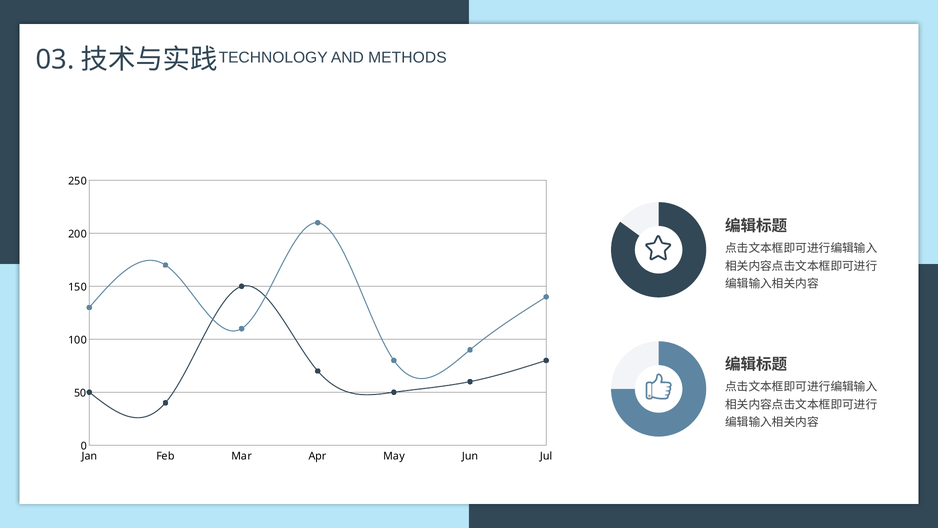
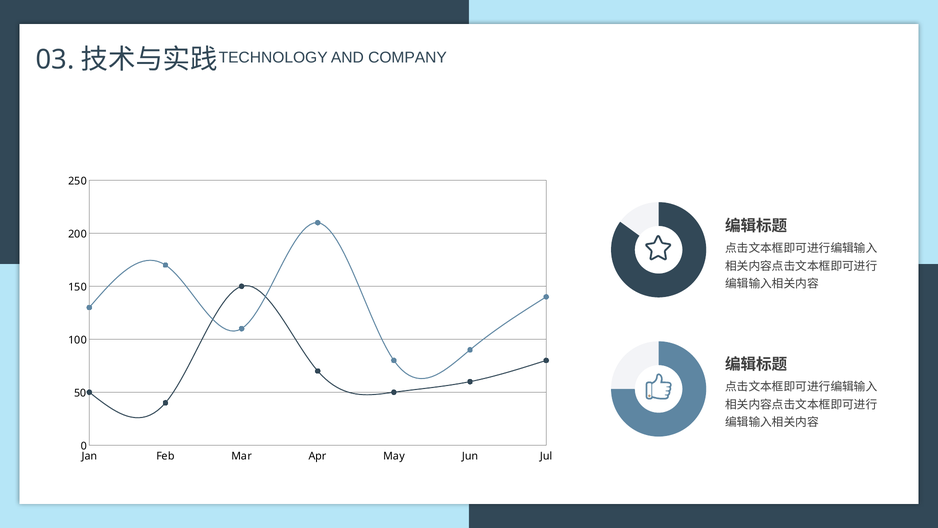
METHODS: METHODS -> COMPANY
